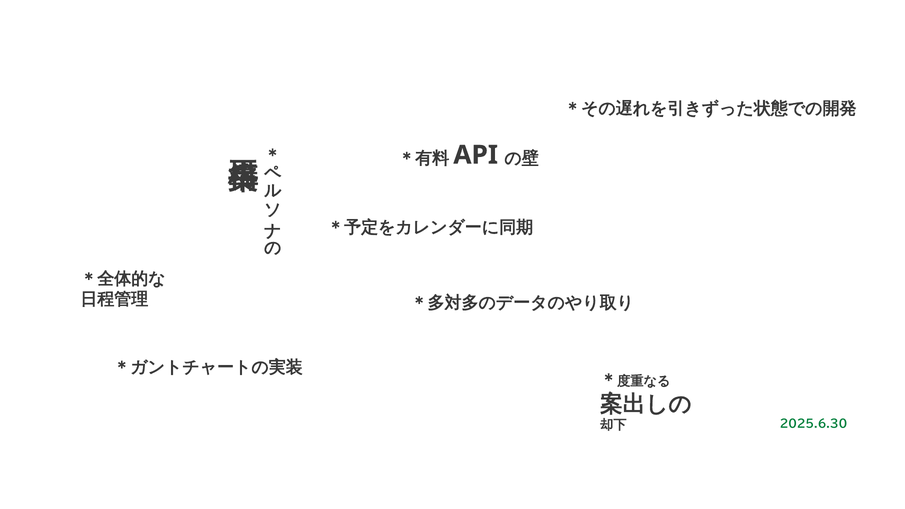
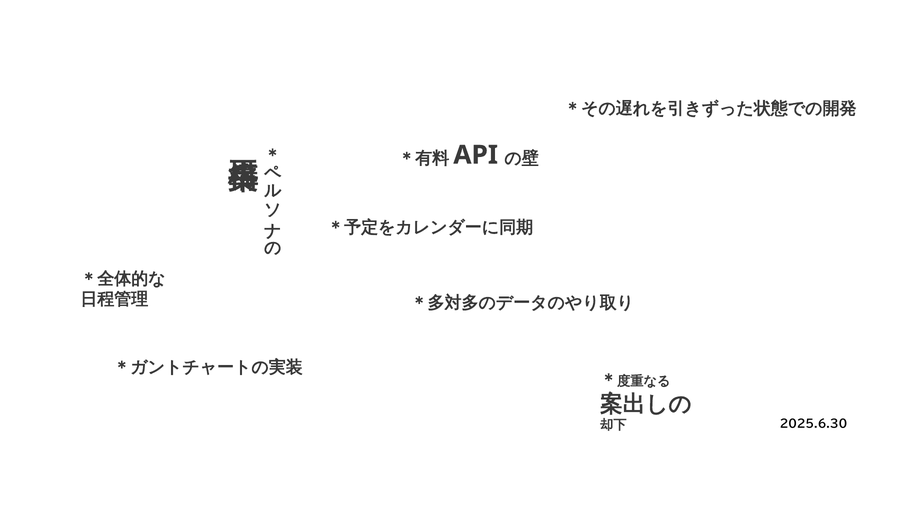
2025.6.30 colour: green -> black
